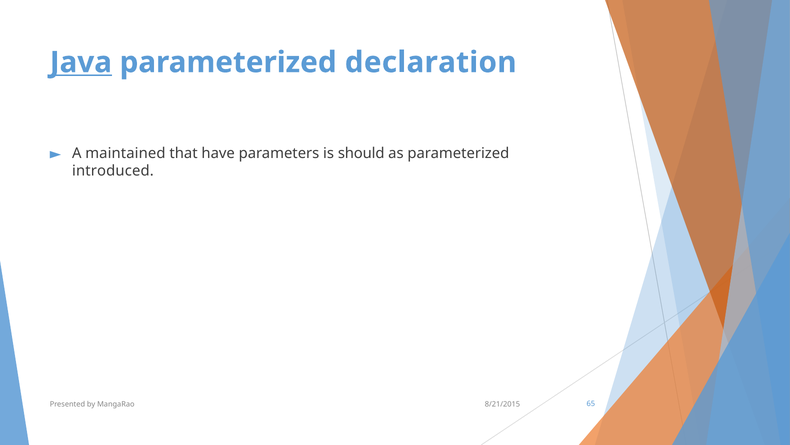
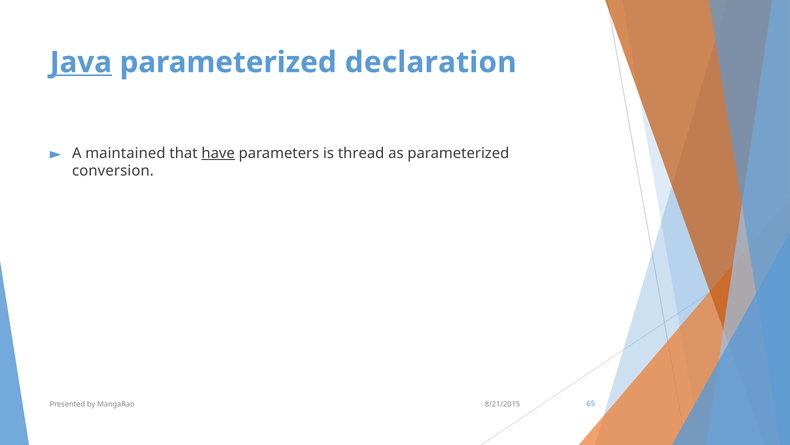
have underline: none -> present
should: should -> thread
introduced: introduced -> conversion
